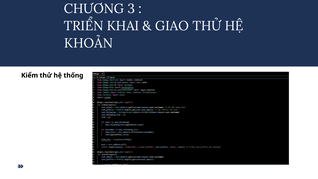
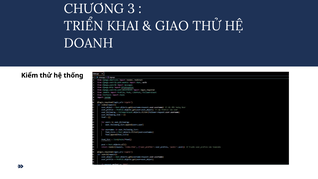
KHOẢN: KHOẢN -> DOANH
